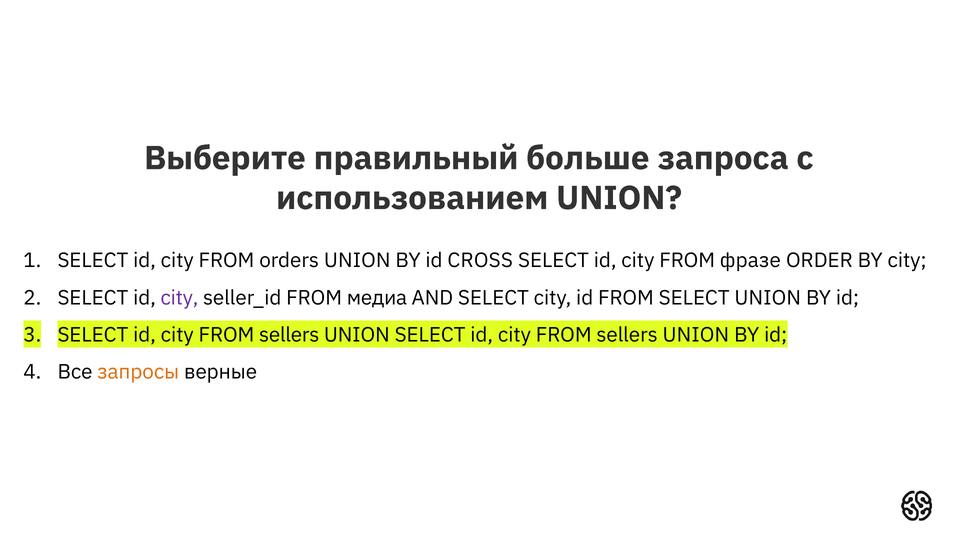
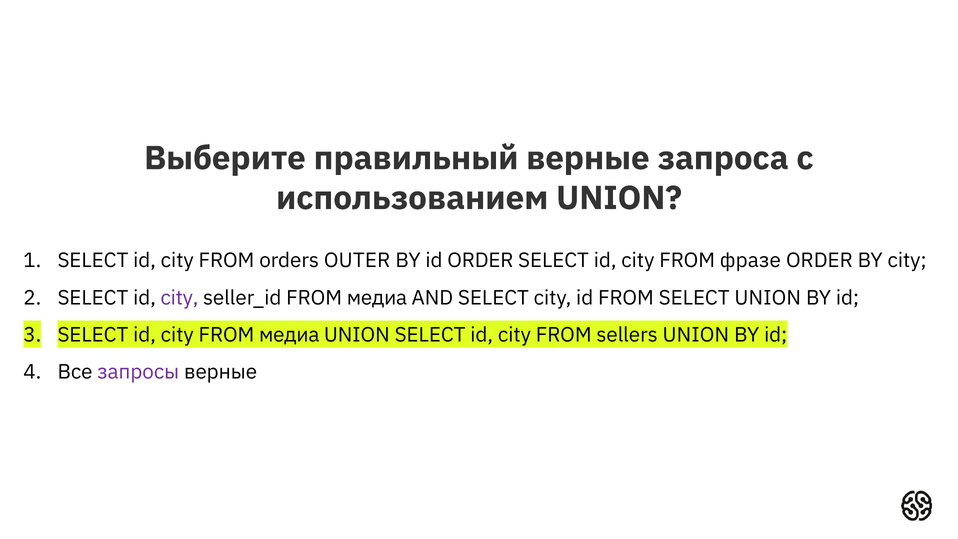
правильный больше: больше -> верные
orders UNION: UNION -> OUTER
id CROSS: CROSS -> ORDER
sellers at (289, 335): sellers -> медиа
запросы colour: orange -> purple
